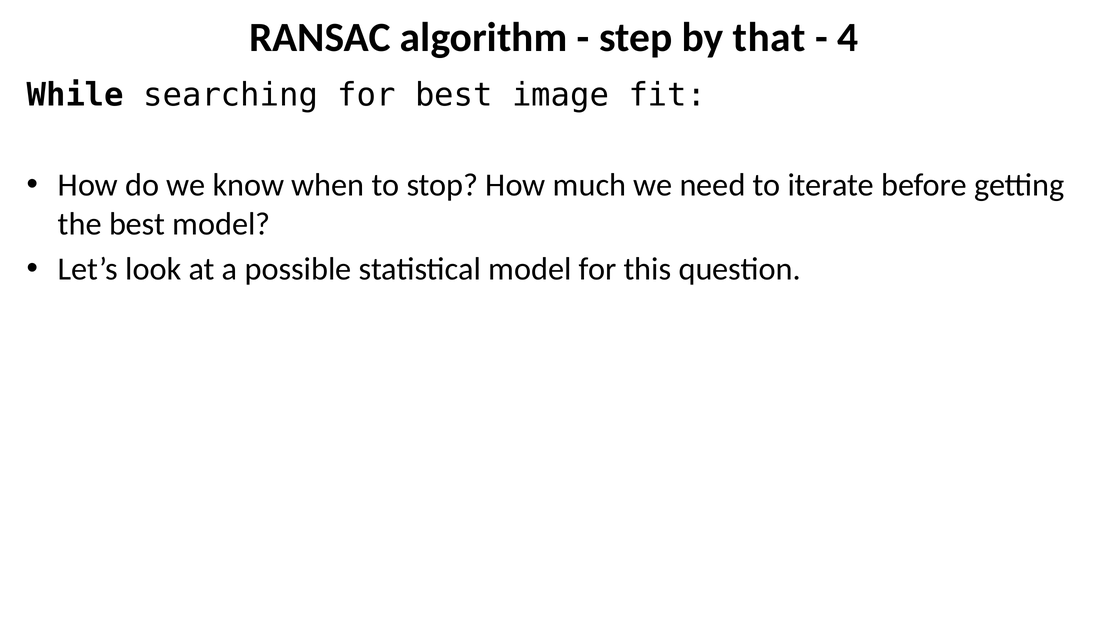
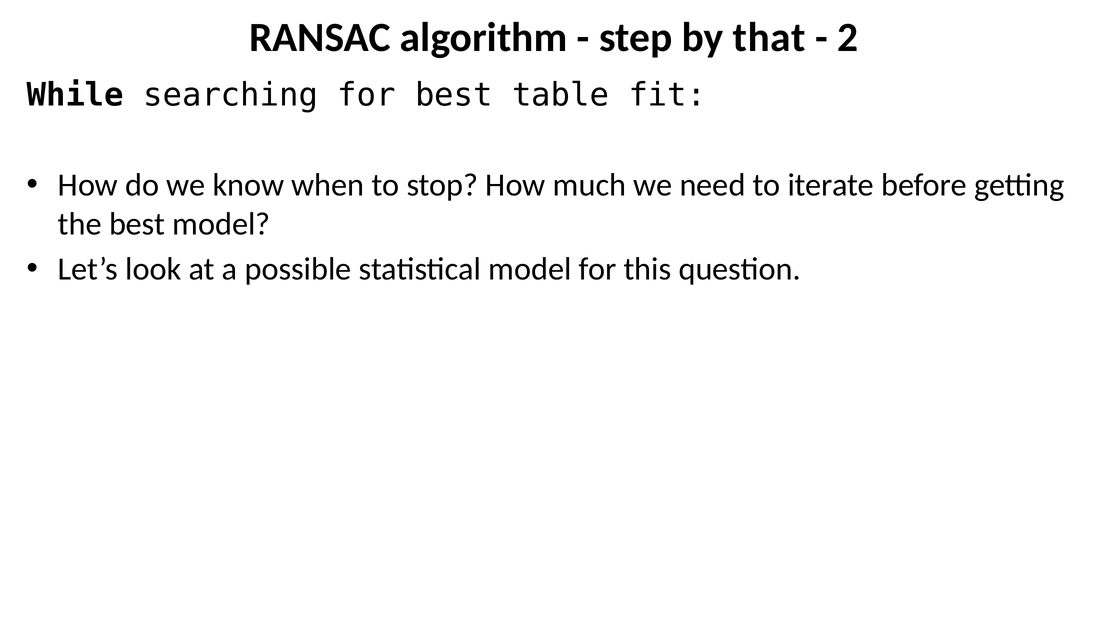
4: 4 -> 2
image: image -> table
